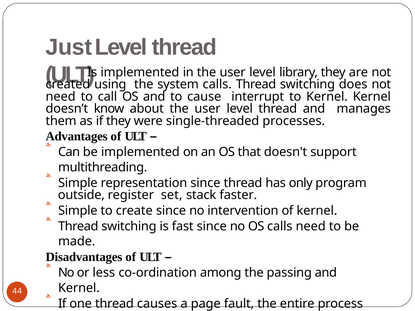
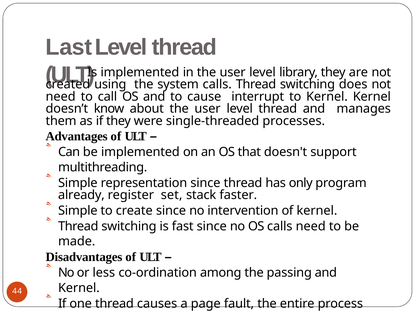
Just: Just -> Last
outside: outside -> already
